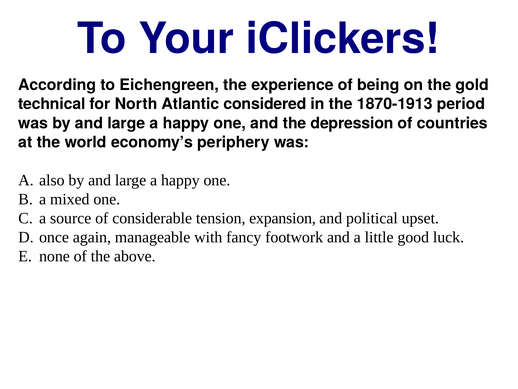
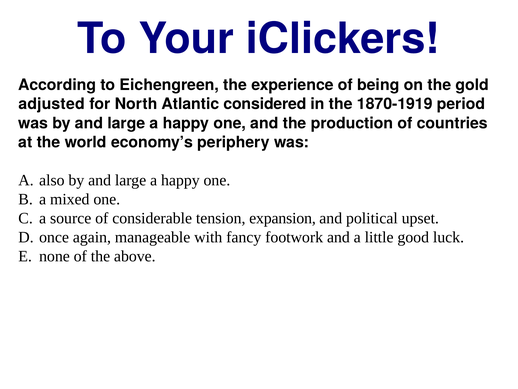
technical: technical -> adjusted
1870-1913: 1870-1913 -> 1870-1919
depression: depression -> production
